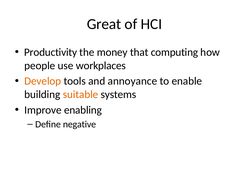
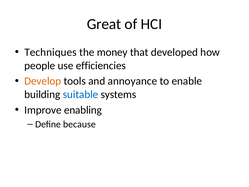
Productivity: Productivity -> Techniques
computing: computing -> developed
workplaces: workplaces -> efficiencies
suitable colour: orange -> blue
negative: negative -> because
